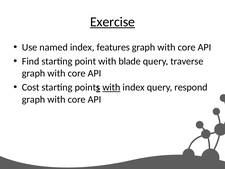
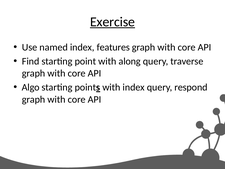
blade: blade -> along
Cost: Cost -> Algo
with at (111, 87) underline: present -> none
